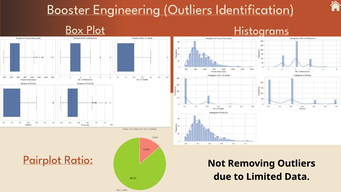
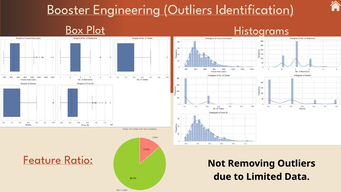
Pairplot: Pairplot -> Feature
